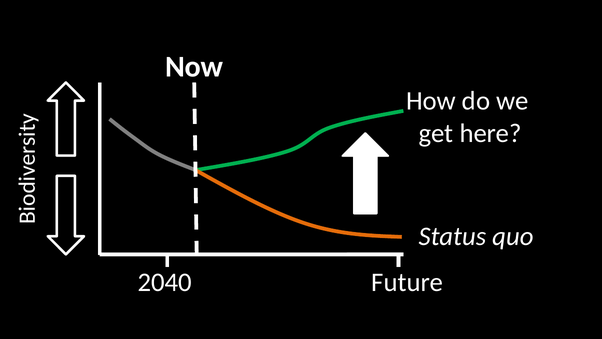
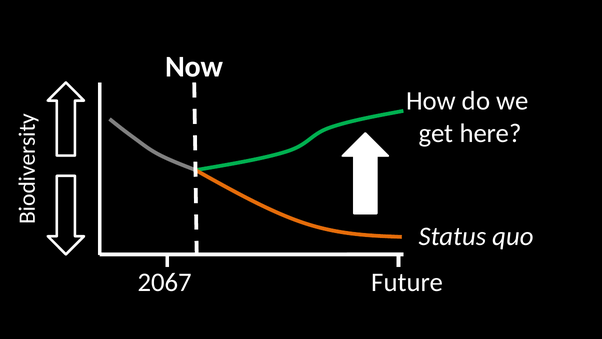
2040: 2040 -> 2067
